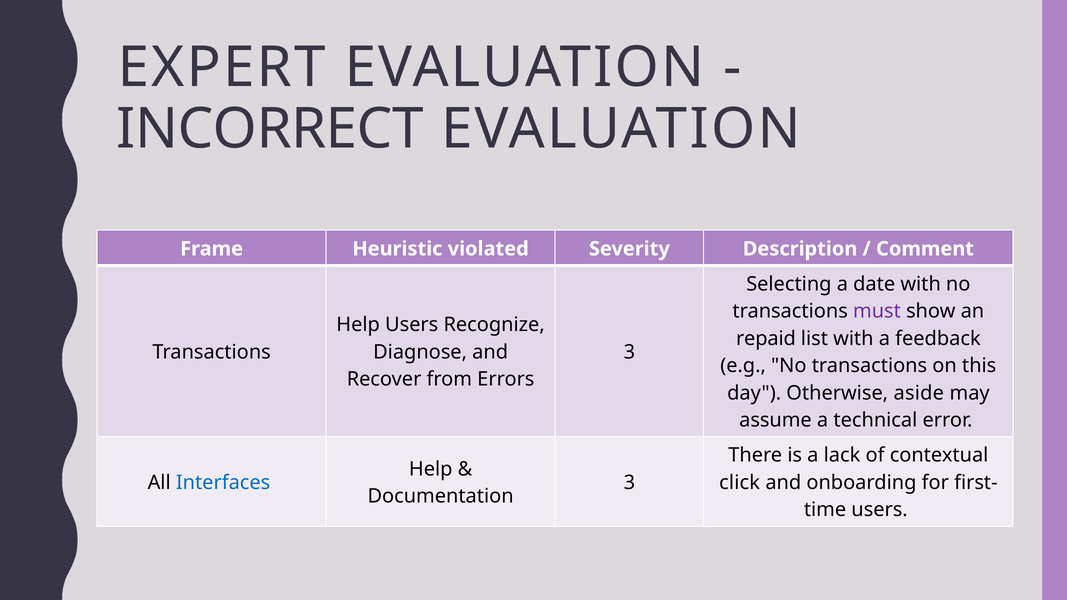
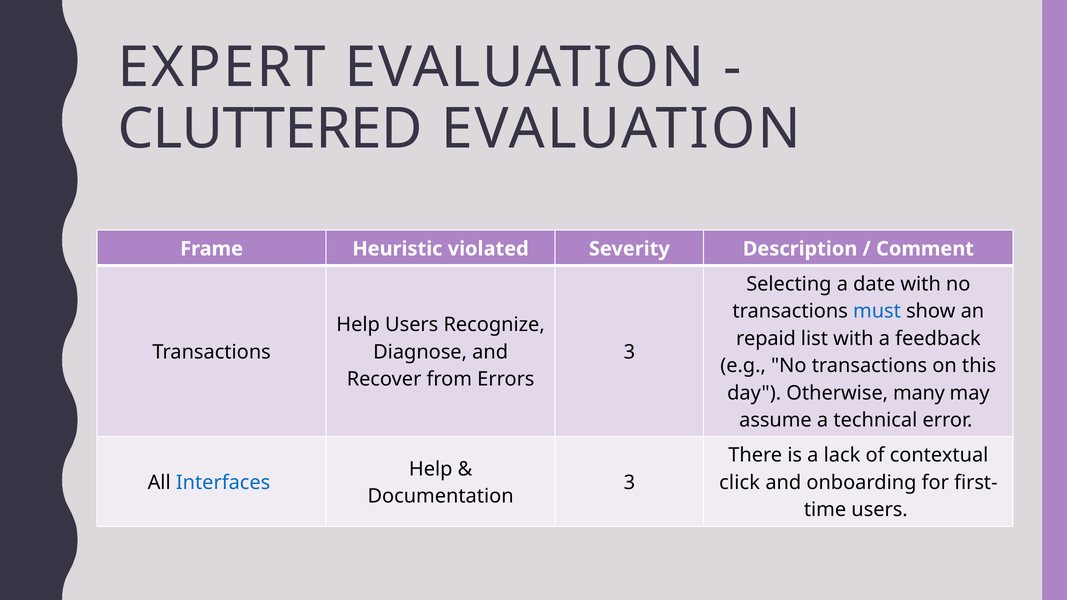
INCORRECT: INCORRECT -> CLUTTERED
must colour: purple -> blue
aside: aside -> many
